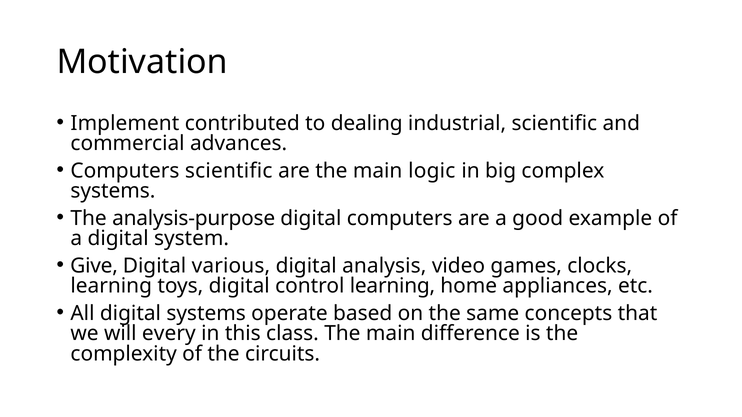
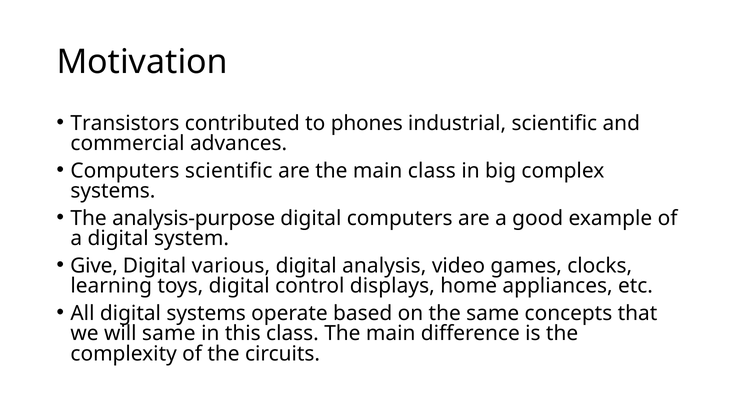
Implement: Implement -> Transistors
dealing: dealing -> phones
main logic: logic -> class
control learning: learning -> displays
will every: every -> same
